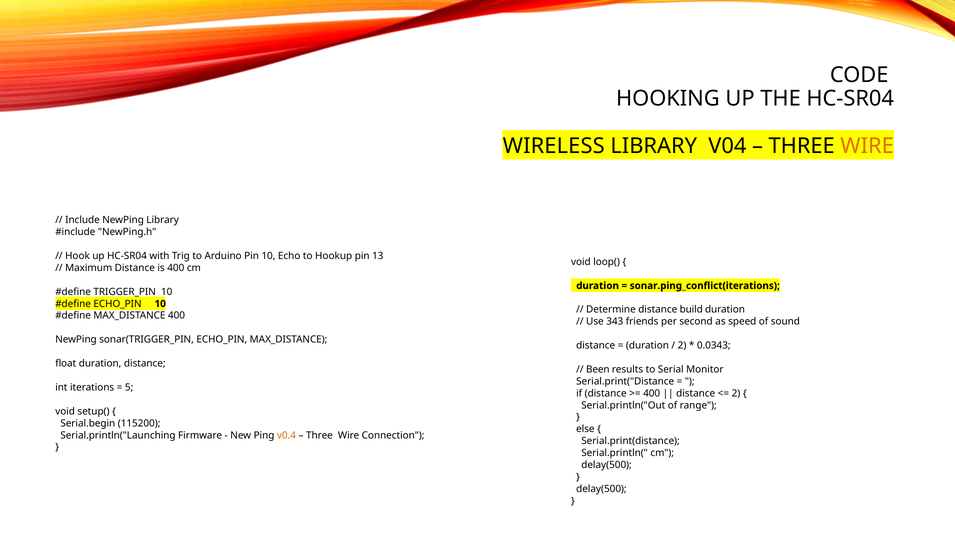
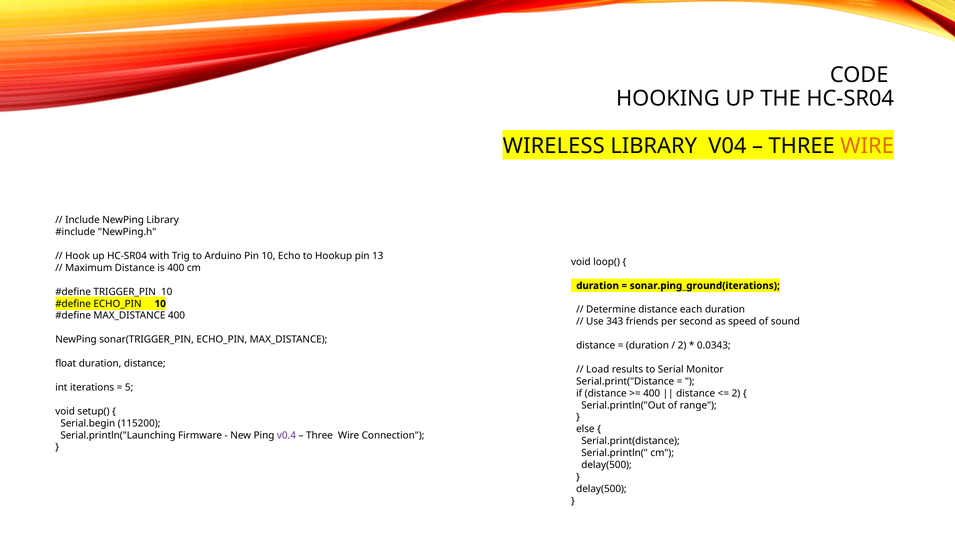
sonar.ping_conflict(iterations: sonar.ping_conflict(iterations -> sonar.ping_ground(iterations
build: build -> each
Been: Been -> Load
v0.4 colour: orange -> purple
